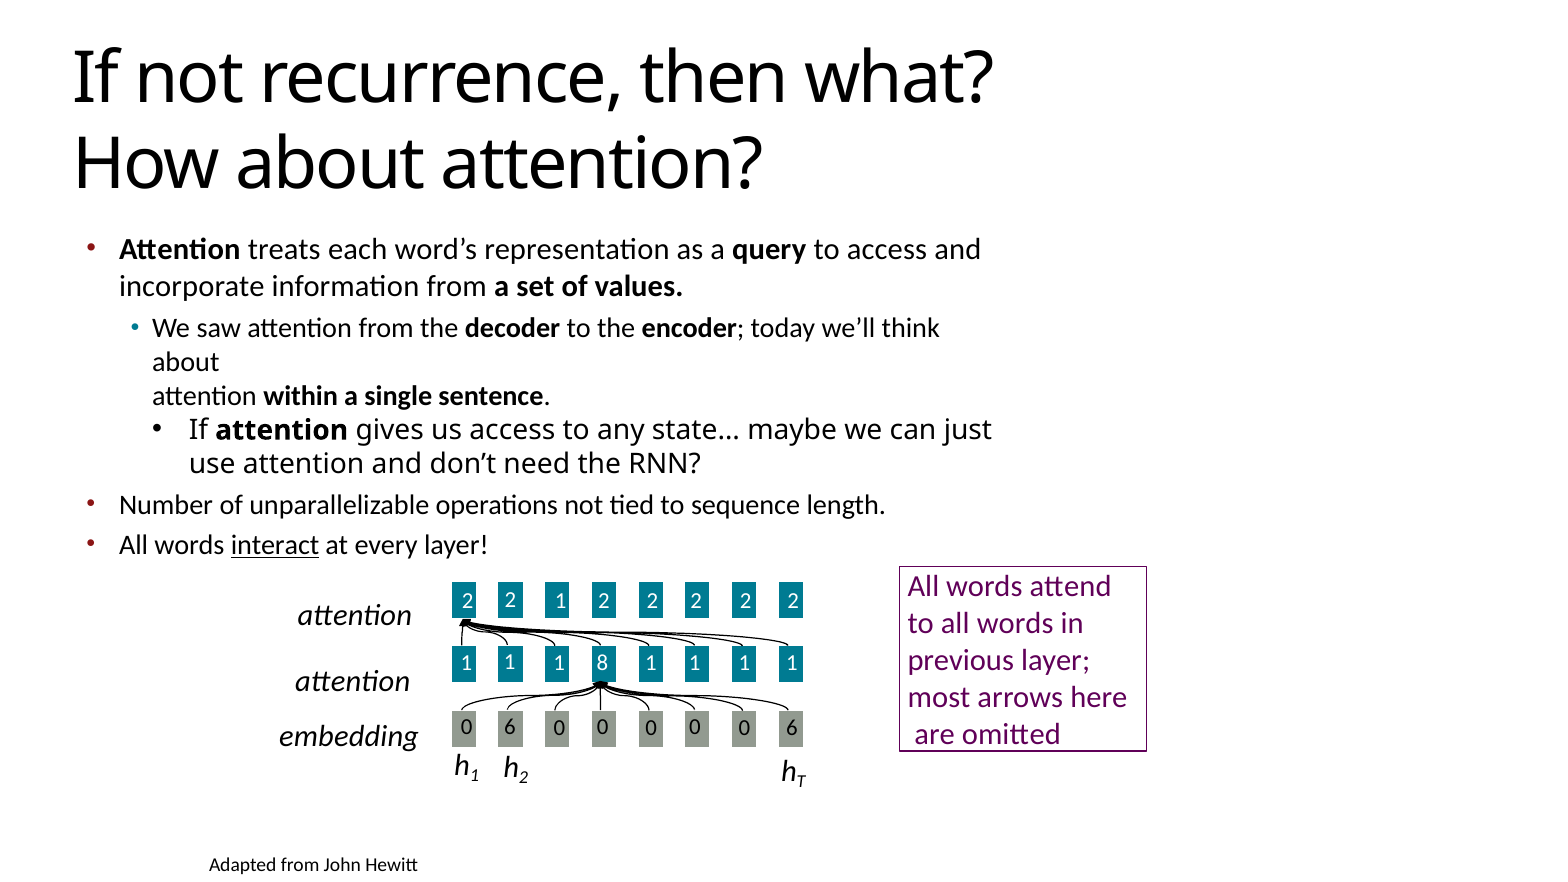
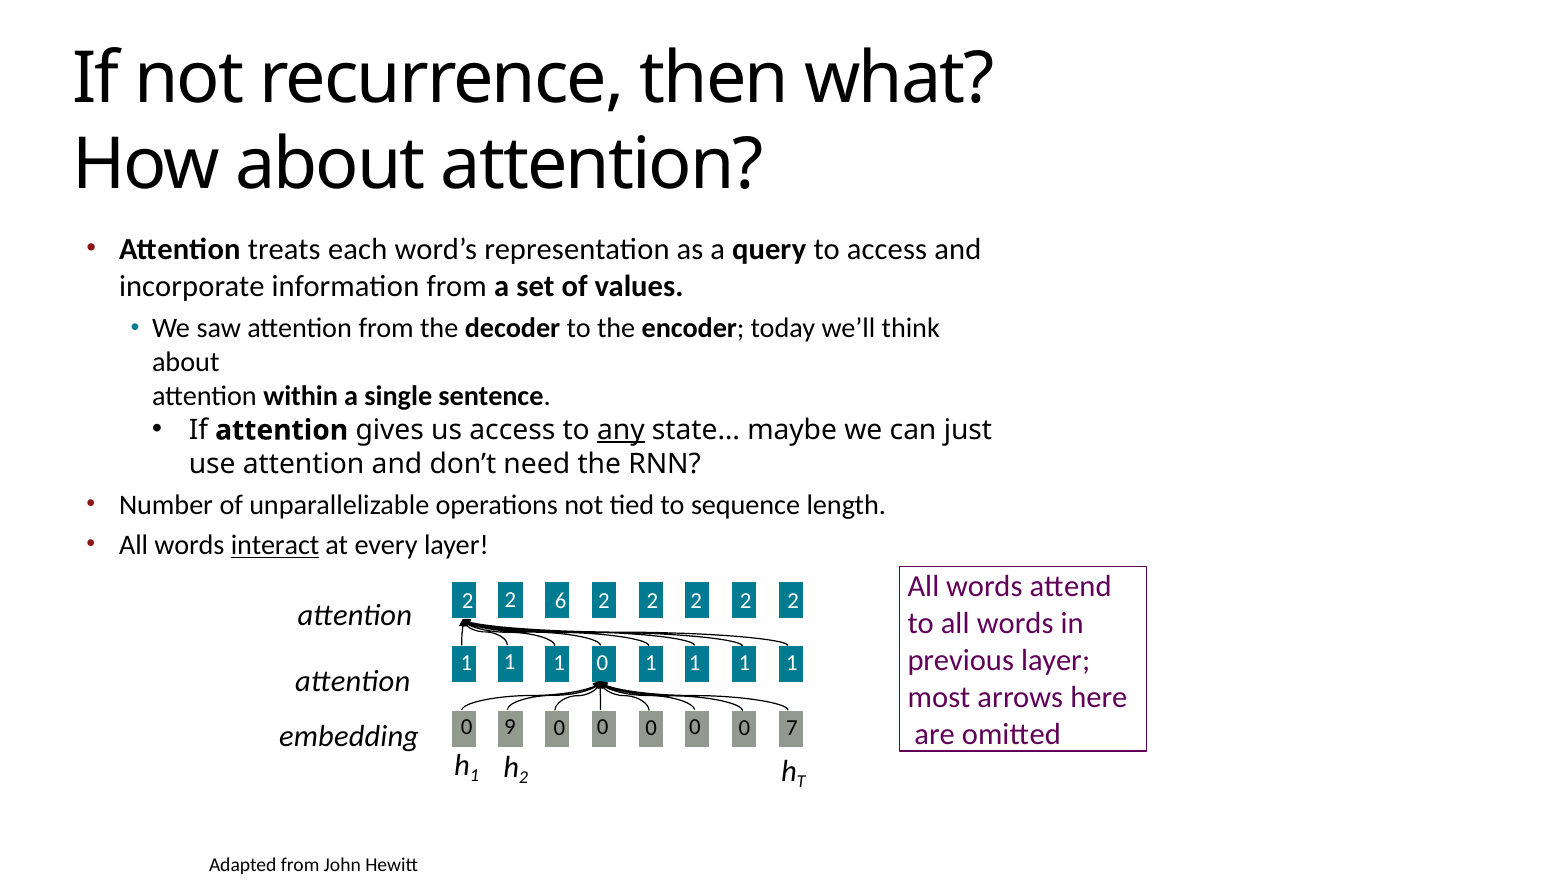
any underline: none -> present
1 at (561, 601): 1 -> 6
8 at (602, 663): 8 -> 0
6 at (510, 727): 6 -> 9
0 0 6: 6 -> 7
